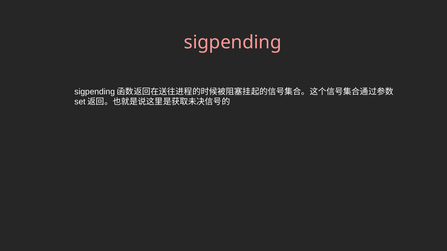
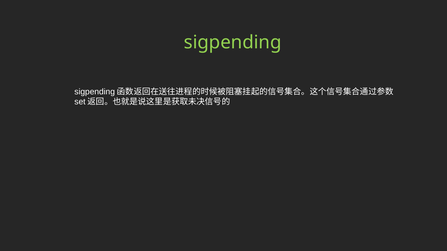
sigpending colour: pink -> light green
